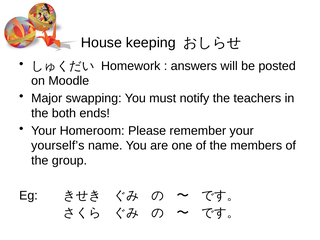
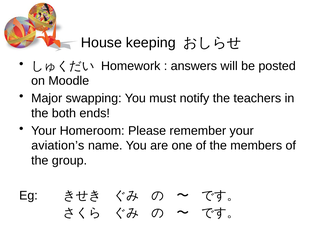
yourself’s: yourself’s -> aviation’s
